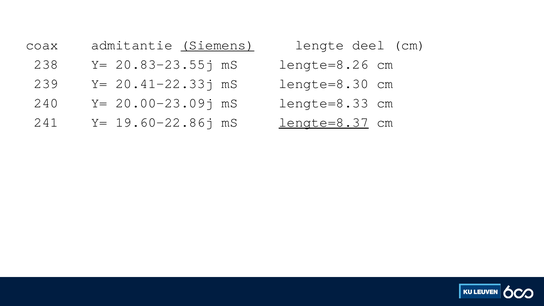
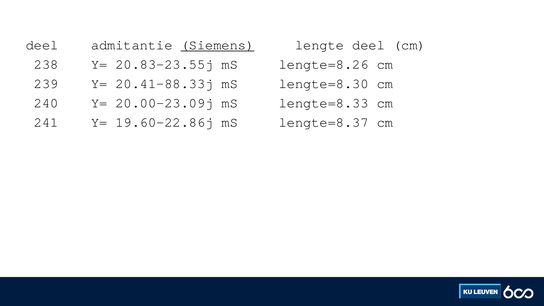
coax at (42, 45): coax -> deel
20.41-22.33j: 20.41-22.33j -> 20.41-88.33j
lengte=8.37 underline: present -> none
